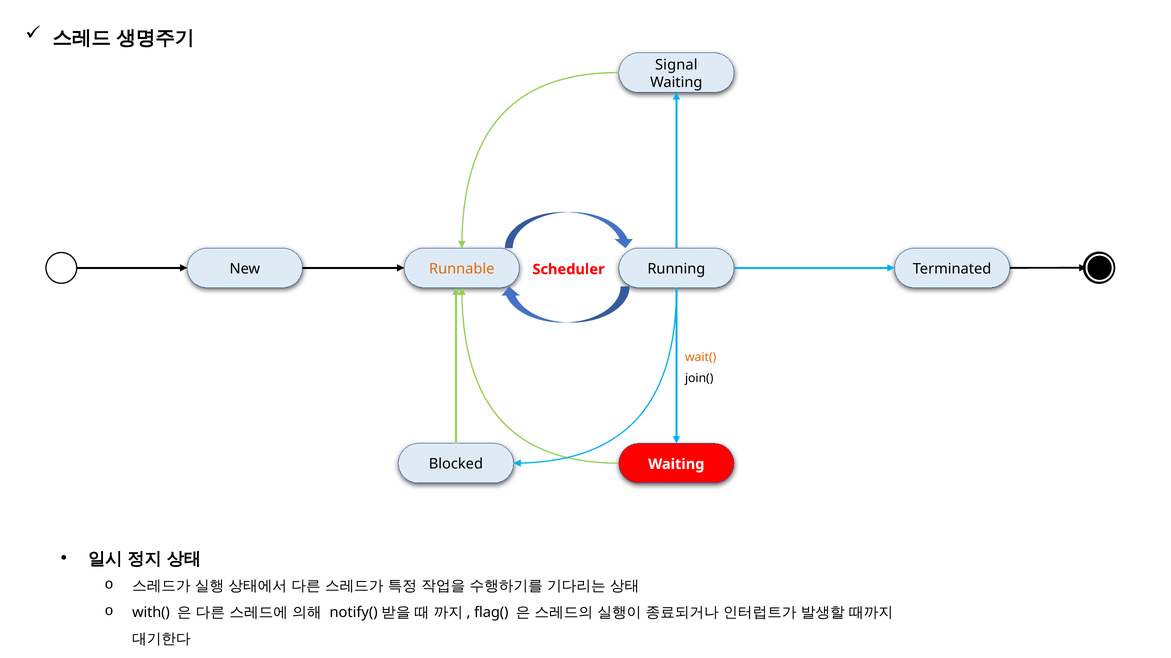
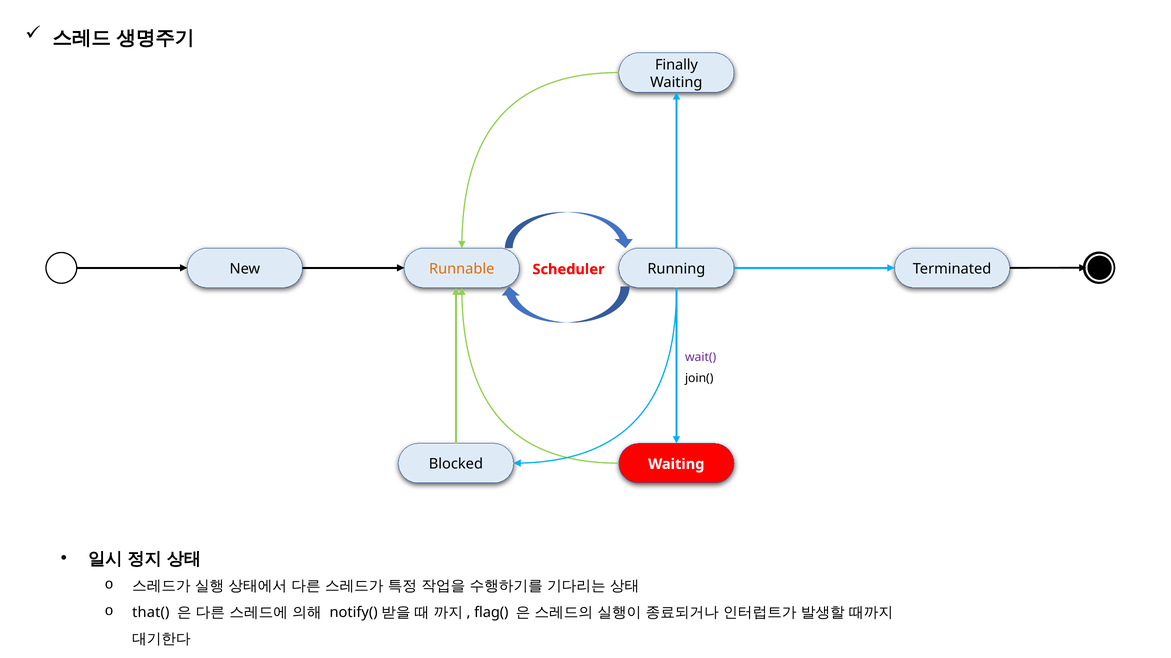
Signal: Signal -> Finally
wait( colour: orange -> purple
with(: with( -> that(
